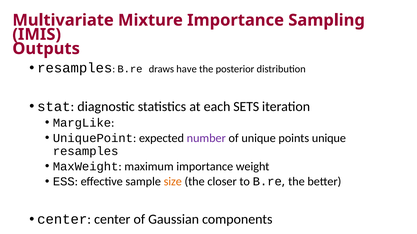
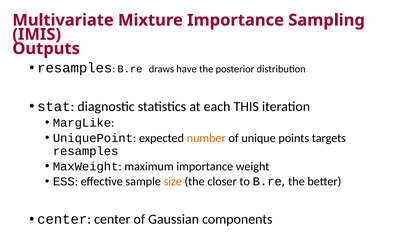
SETS: SETS -> THIS
number colour: purple -> orange
points unique: unique -> targets
